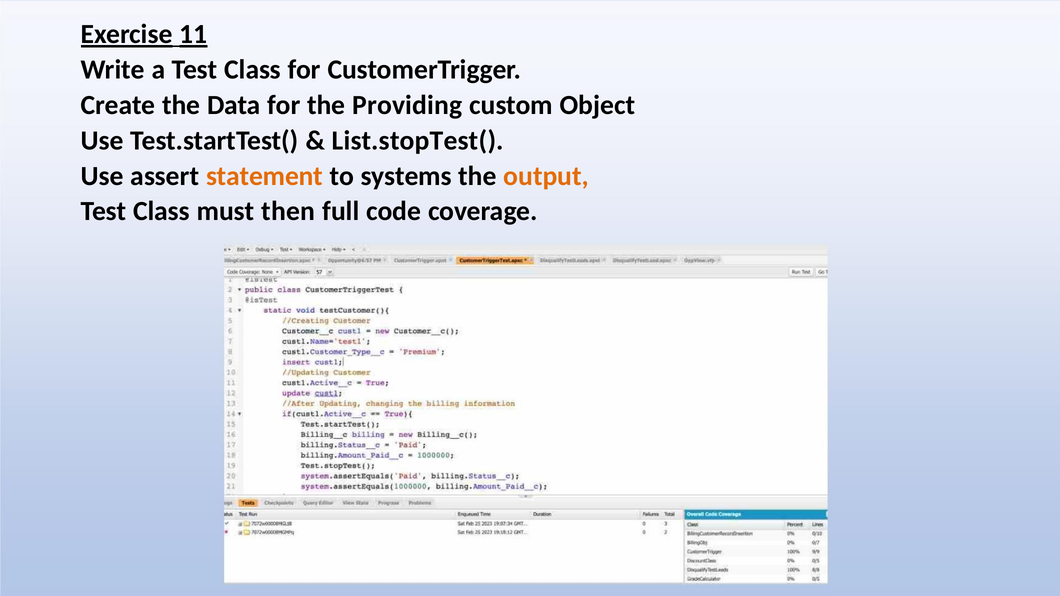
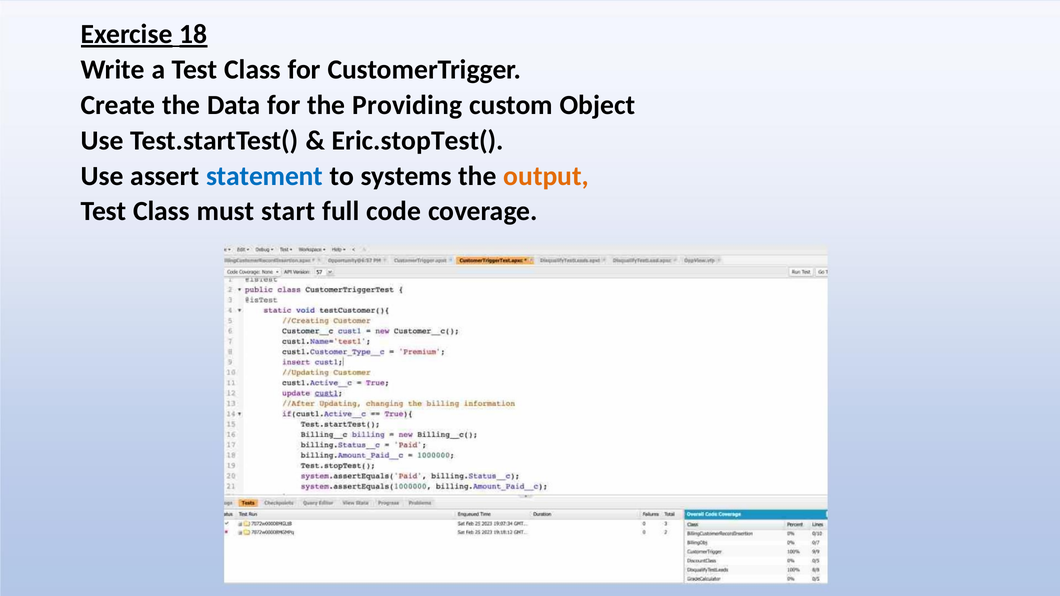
11: 11 -> 18
List.stopTest(: List.stopTest( -> Eric.stopTest(
statement colour: orange -> blue
then: then -> start
